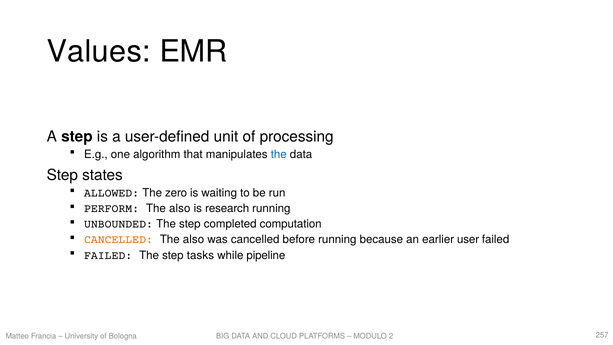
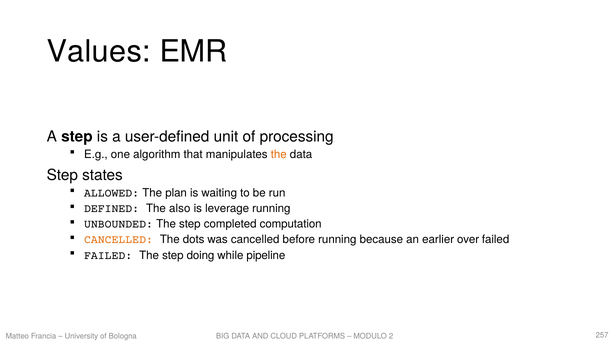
the at (279, 154) colour: blue -> orange
zero: zero -> plan
PERFORM: PERFORM -> DEFINED
research: research -> leverage
also at (194, 240): also -> dots
user: user -> over
tasks: tasks -> doing
